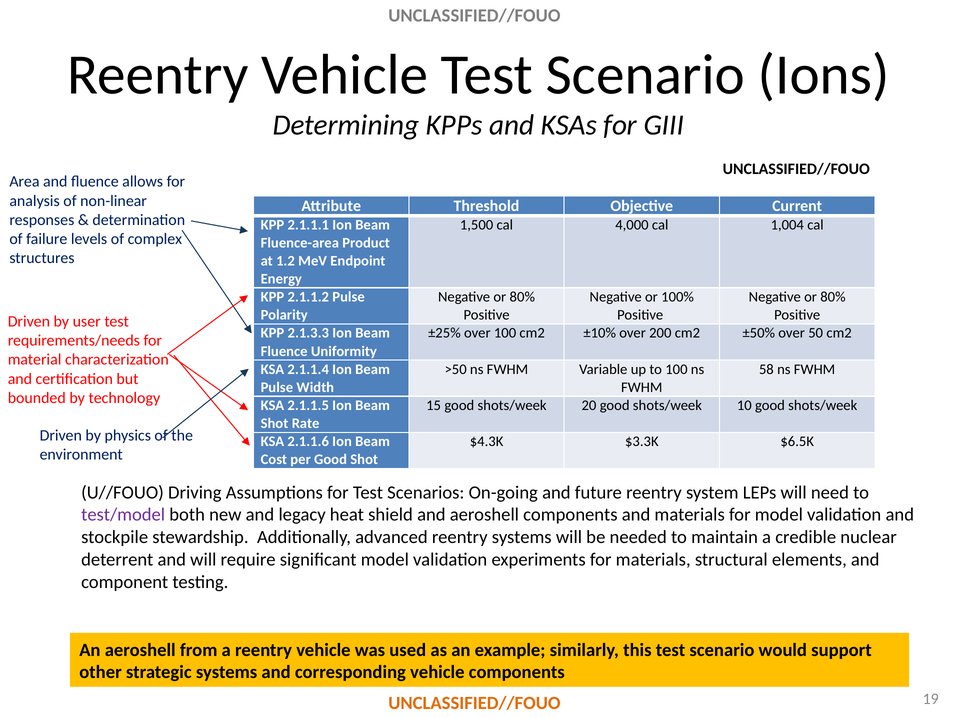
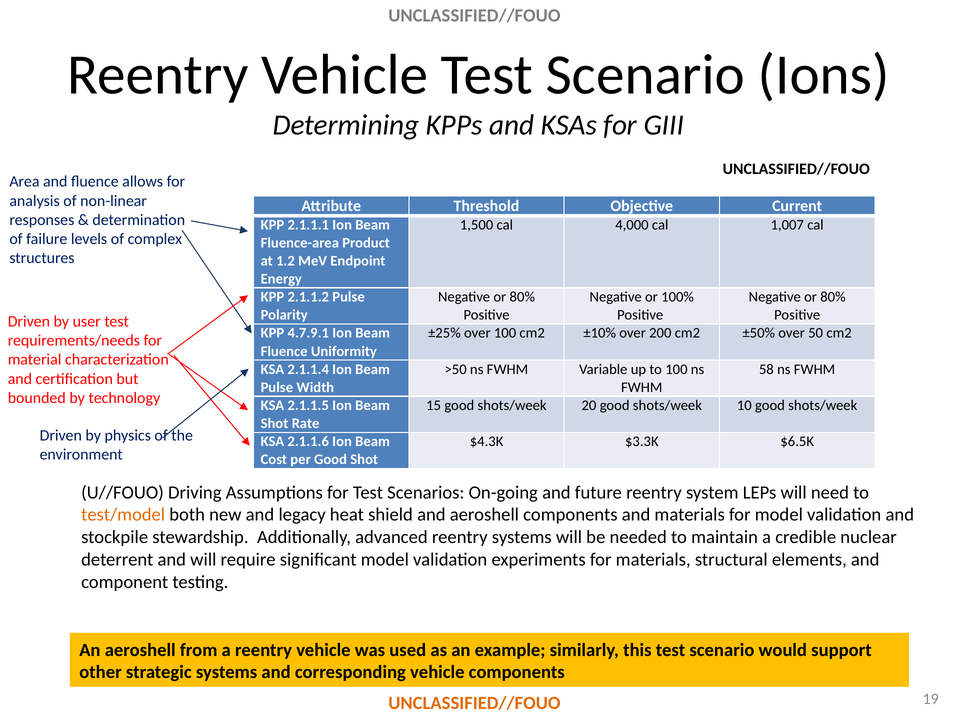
1,004: 1,004 -> 1,007
2.1.3.3: 2.1.3.3 -> 4.7.9.1
test/model colour: purple -> orange
